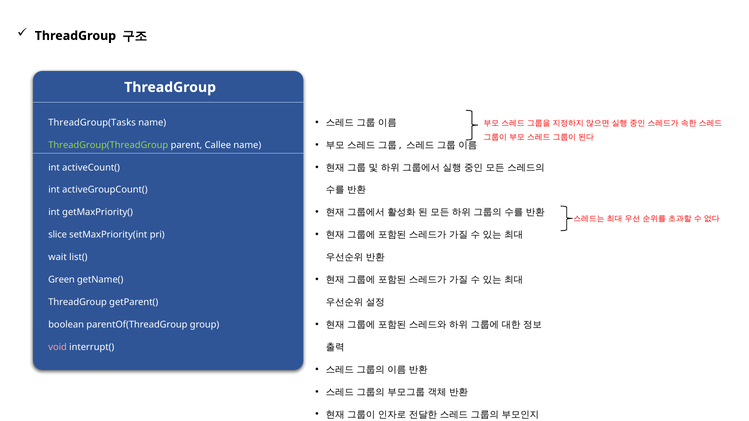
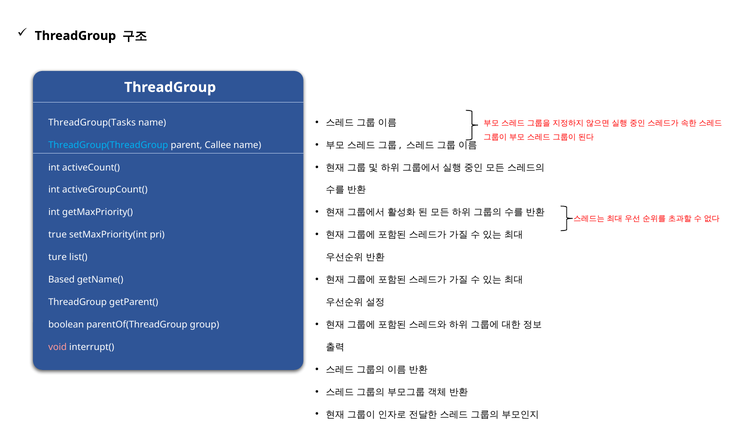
ThreadGroup(ThreadGroup colour: light green -> light blue
slice: slice -> true
wait: wait -> ture
Green: Green -> Based
